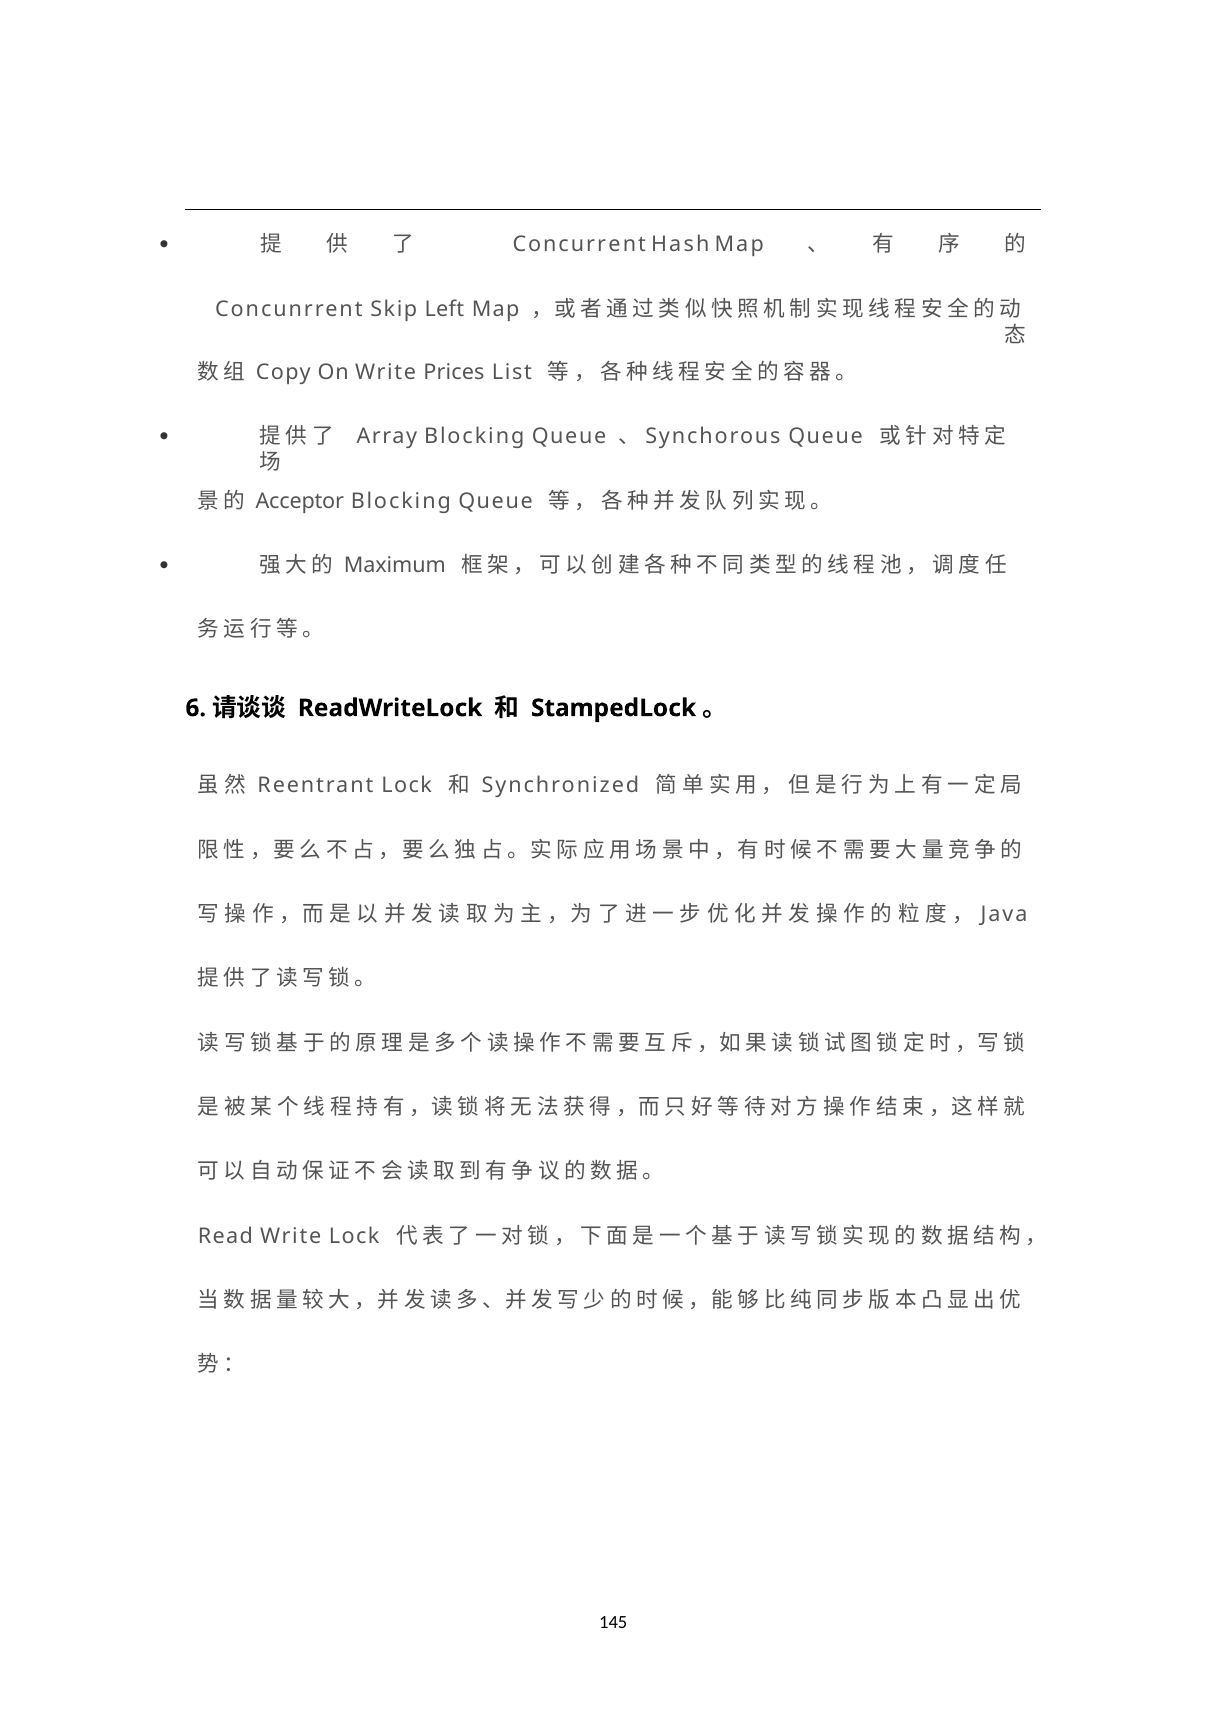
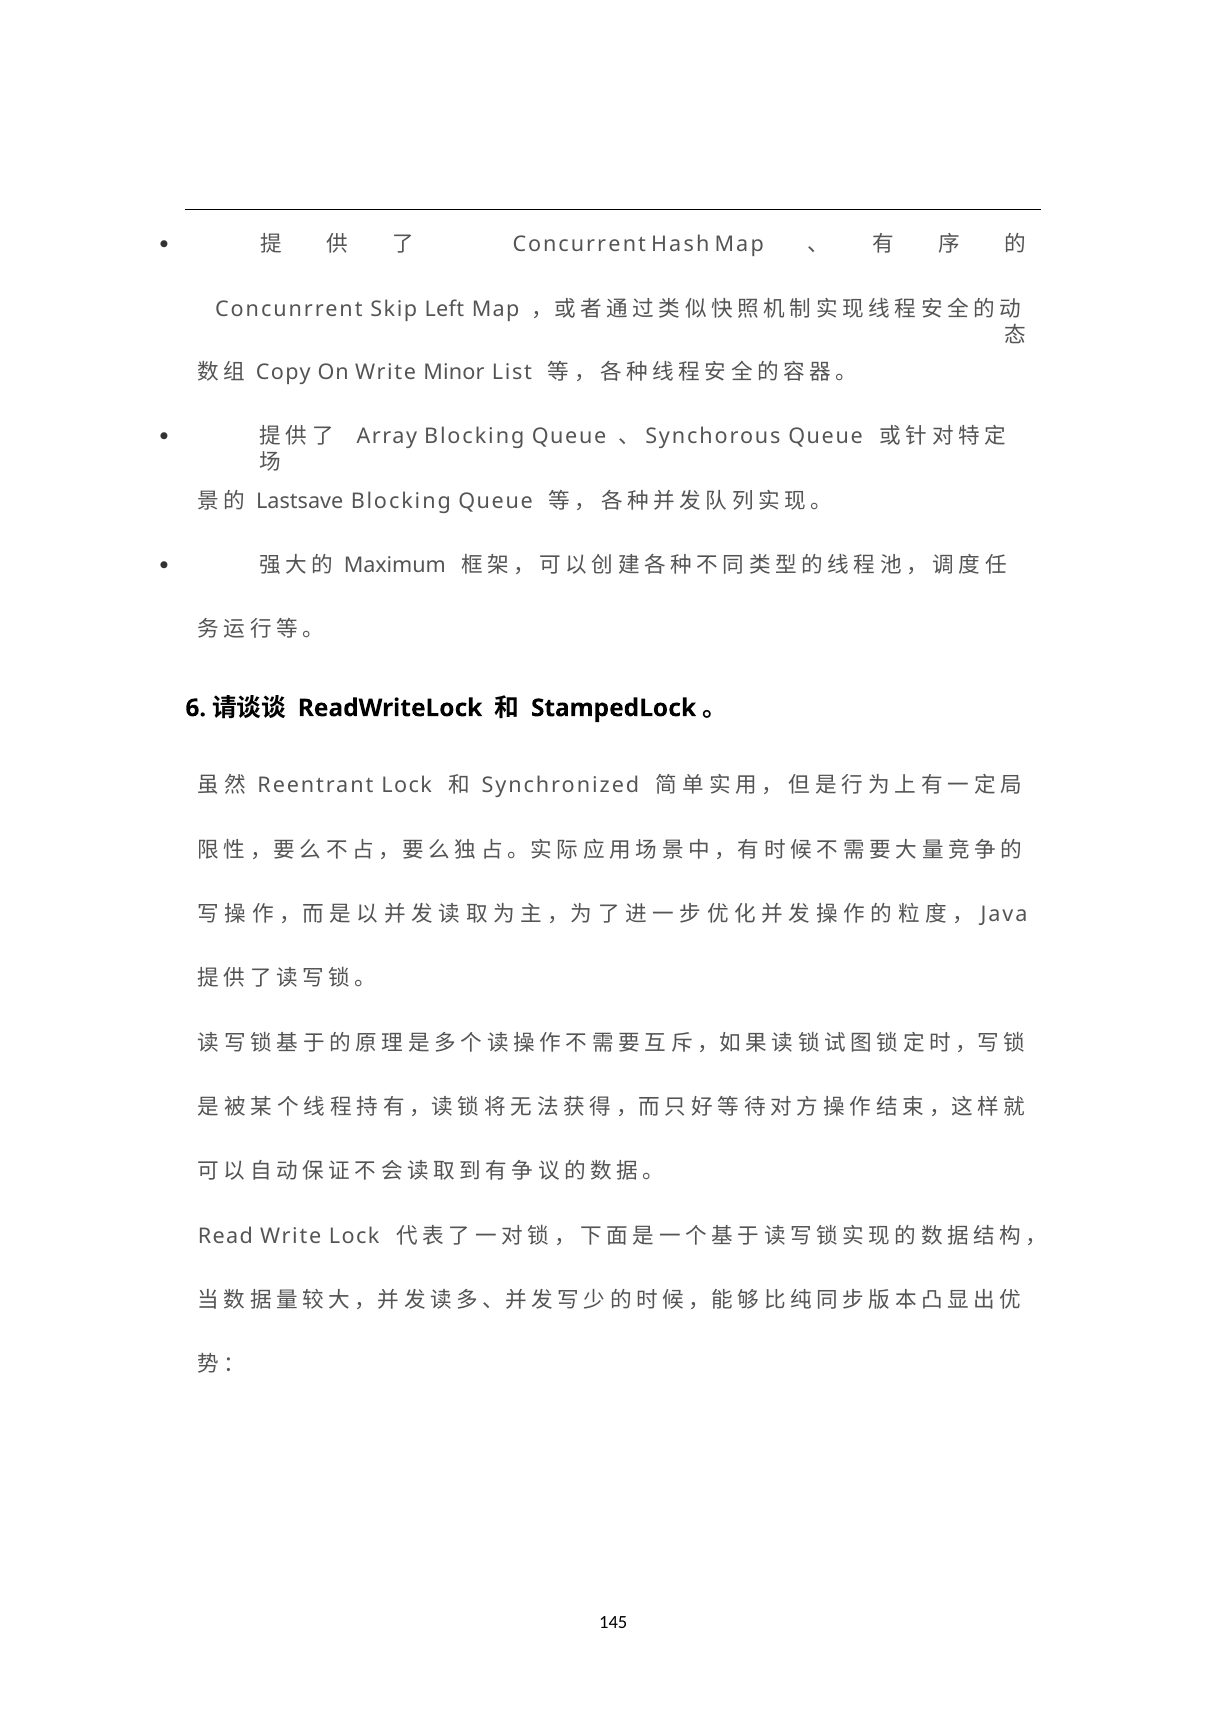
Prices: Prices -> Minor
Acceptor: Acceptor -> Lastsave
